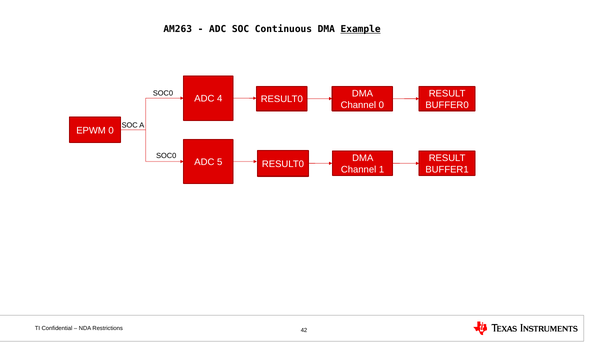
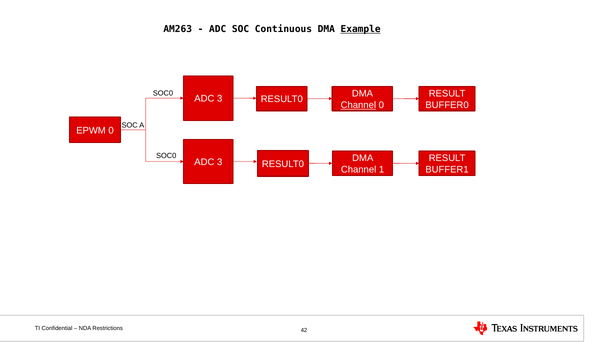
4 at (220, 99): 4 -> 3
Channel at (358, 105) underline: none -> present
5 at (220, 162): 5 -> 3
